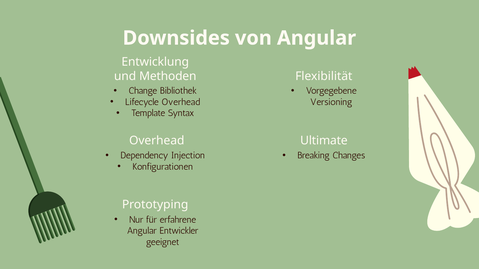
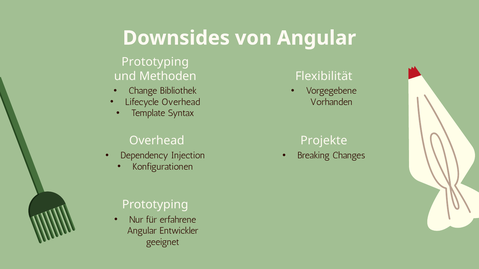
Entwicklung at (155, 62): Entwicklung -> Prototyping
Versioning: Versioning -> Vorhanden
Ultimate: Ultimate -> Projekte
